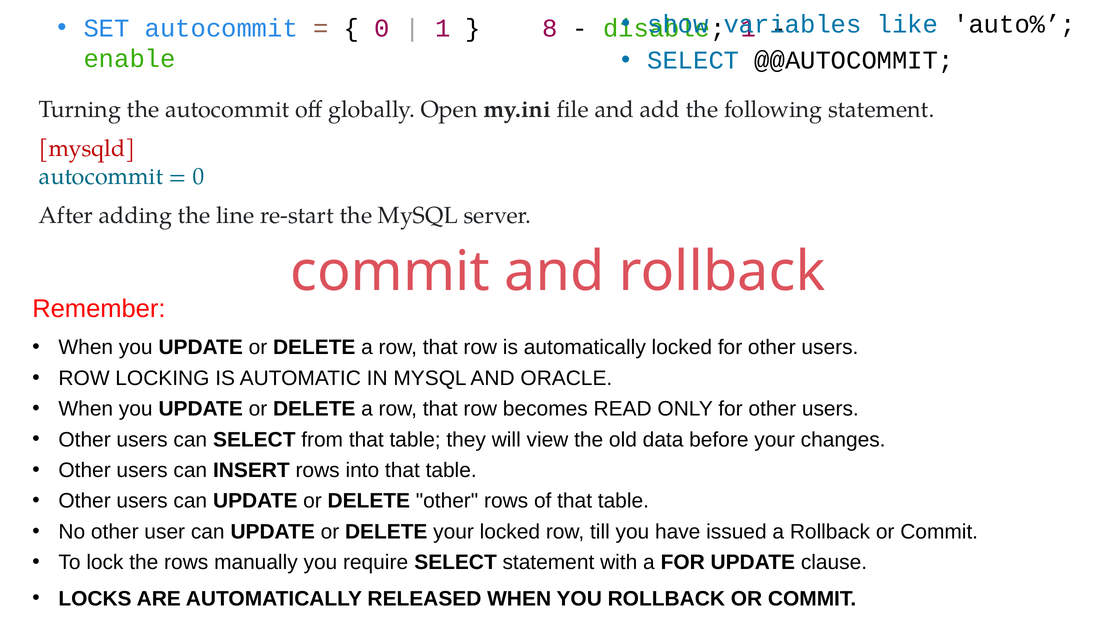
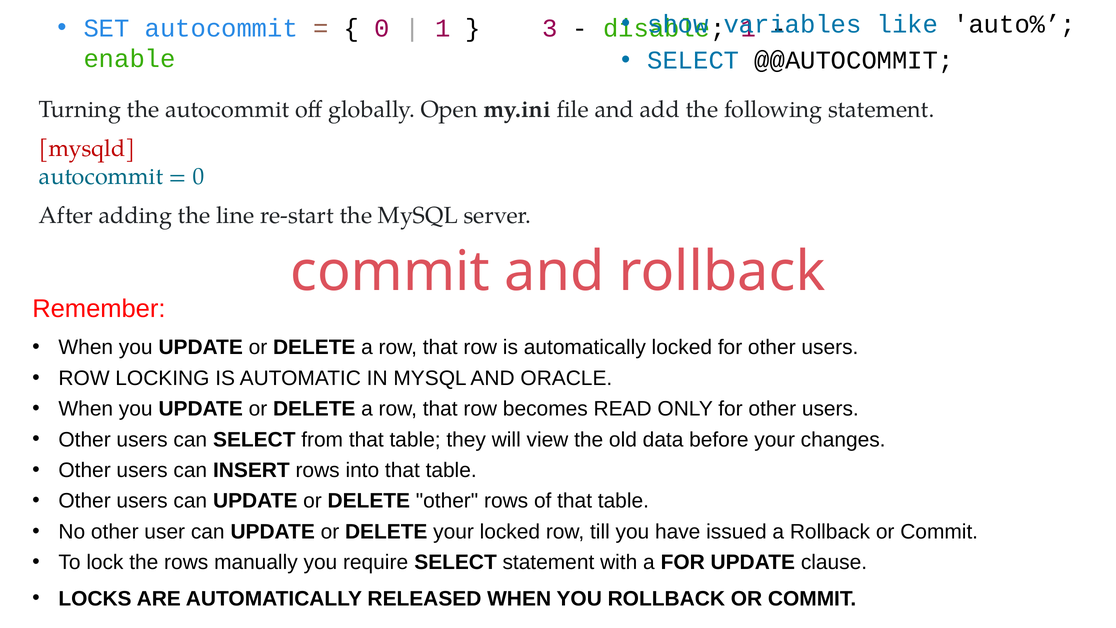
8: 8 -> 3
